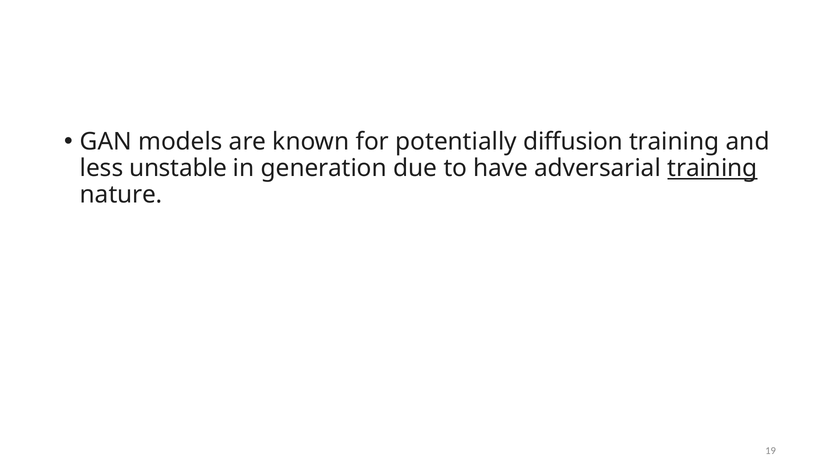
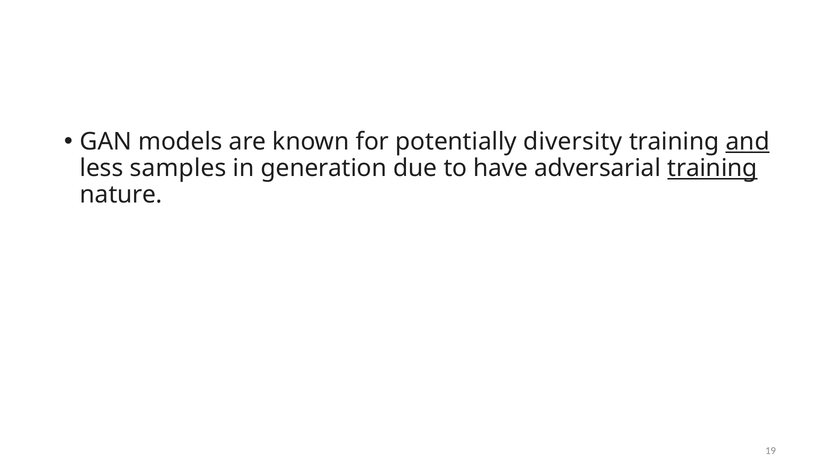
diffusion: diffusion -> diversity
and underline: none -> present
unstable: unstable -> samples
